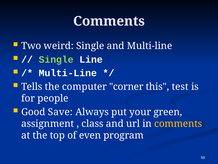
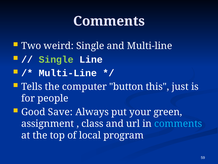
corner: corner -> button
test: test -> just
comments at (178, 123) colour: yellow -> light blue
even: even -> local
